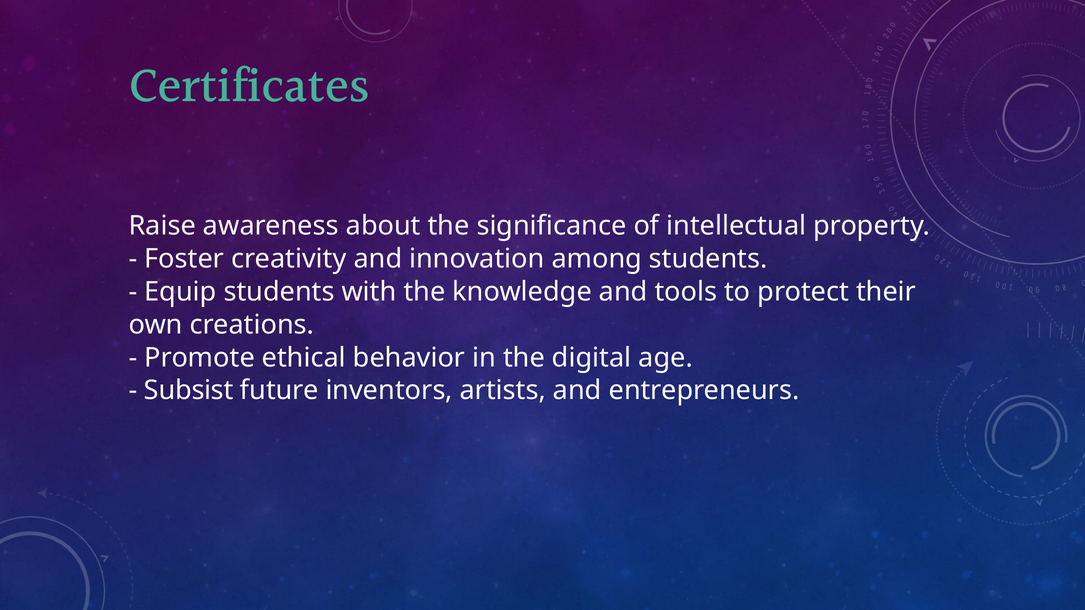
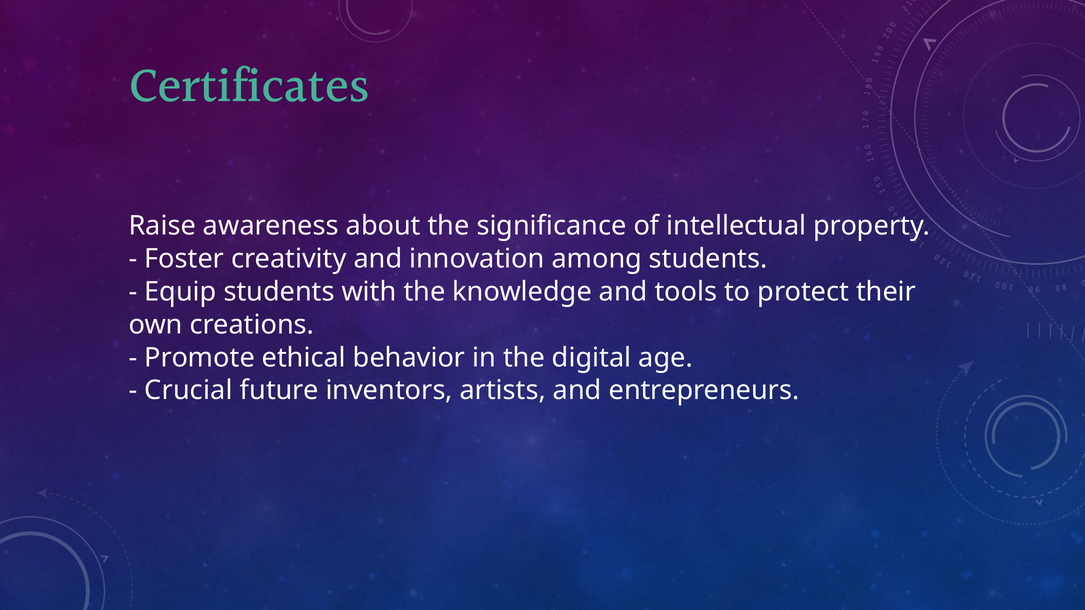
Subsist: Subsist -> Crucial
